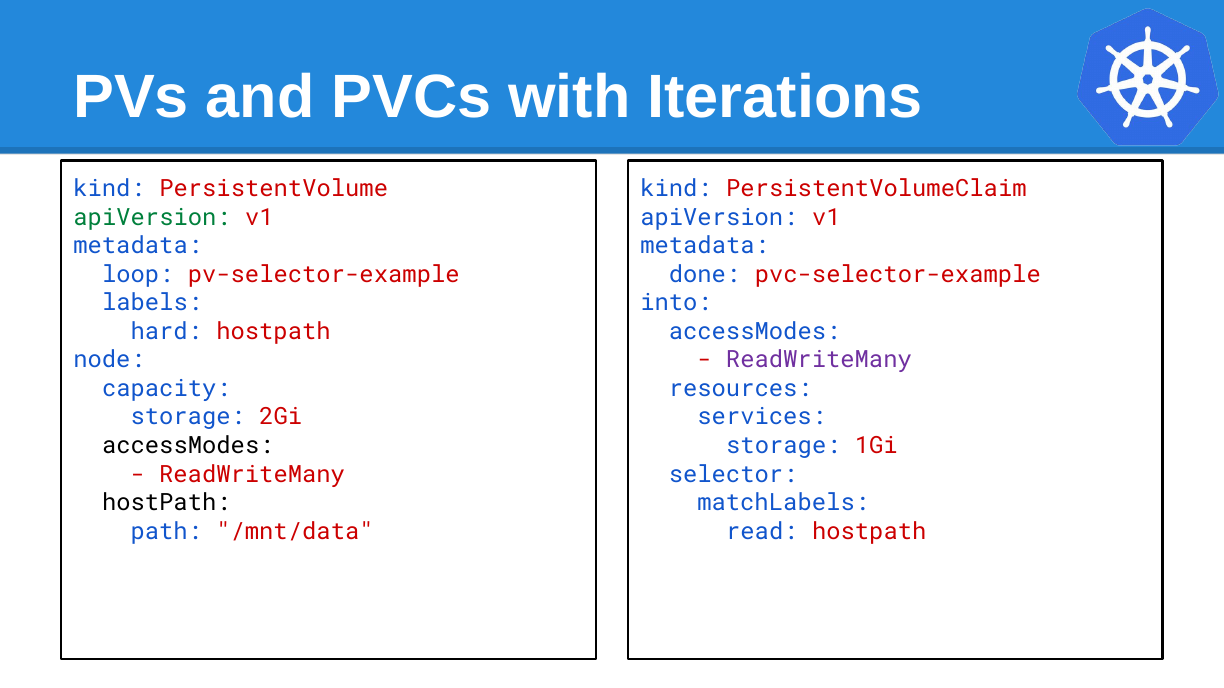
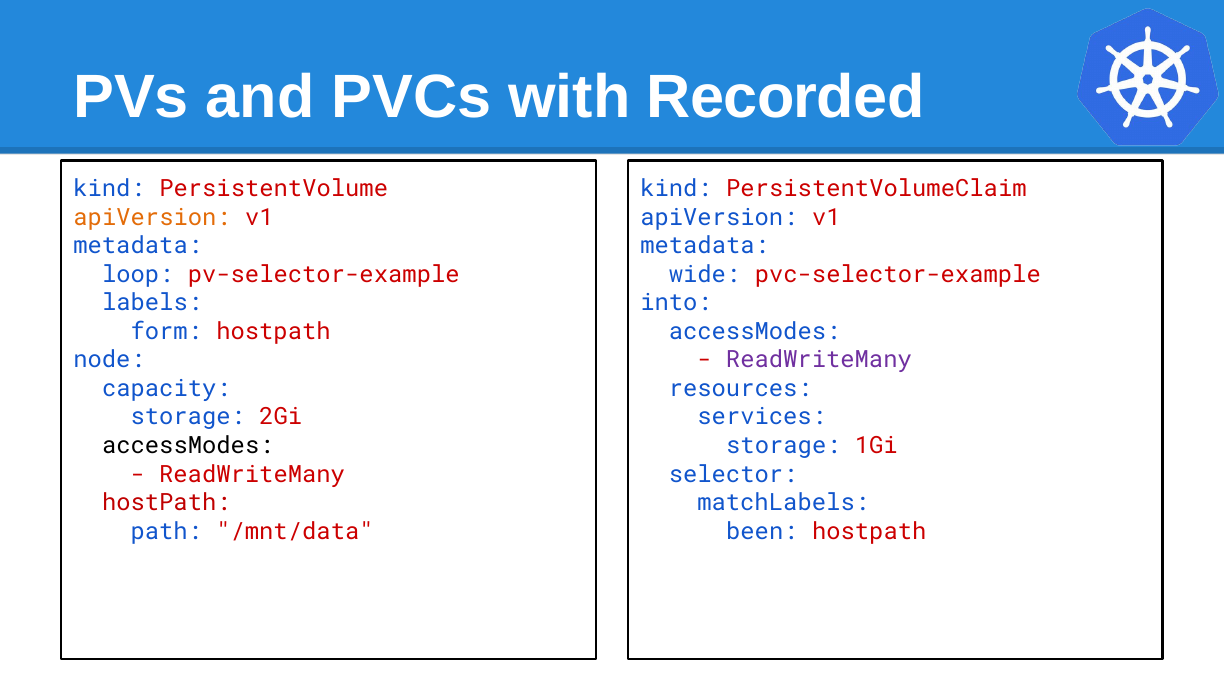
Iterations: Iterations -> Recorded
apiVersion at (152, 217) colour: green -> orange
done: done -> wide
hard: hard -> form
hostPath at (166, 503) colour: black -> red
read: read -> been
